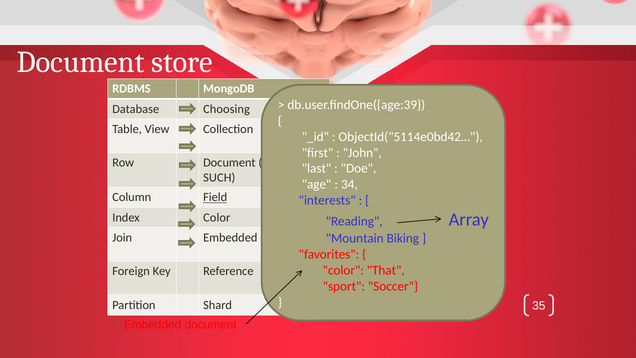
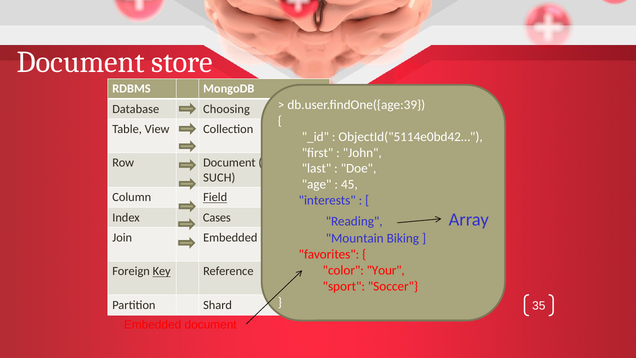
34: 34 -> 45
Index Color: Color -> Cases
That: That -> Your
Key underline: none -> present
